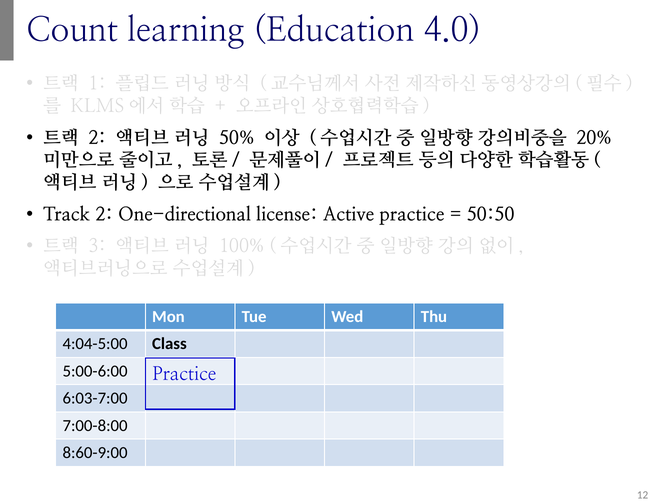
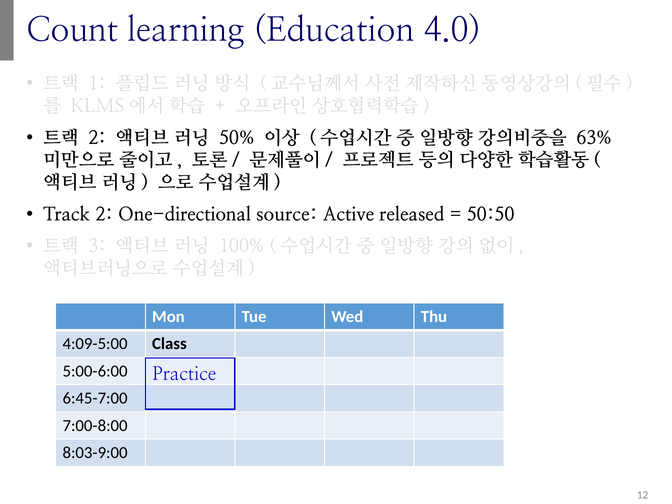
20%: 20% -> 63%
license: license -> source
Active practice: practice -> released
4:04-5:00: 4:04-5:00 -> 4:09-5:00
6:03-7:00: 6:03-7:00 -> 6:45-7:00
8:60-9:00: 8:60-9:00 -> 8:03-9:00
